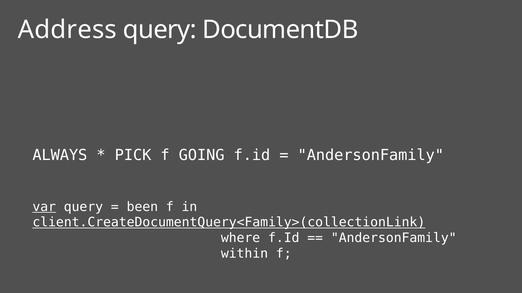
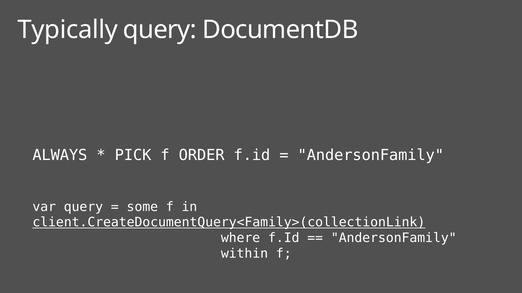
Address: Address -> Typically
GOING: GOING -> ORDER
var underline: present -> none
been: been -> some
